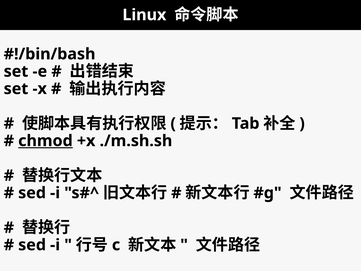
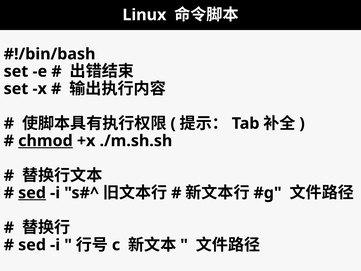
sed at (32, 193) underline: none -> present
